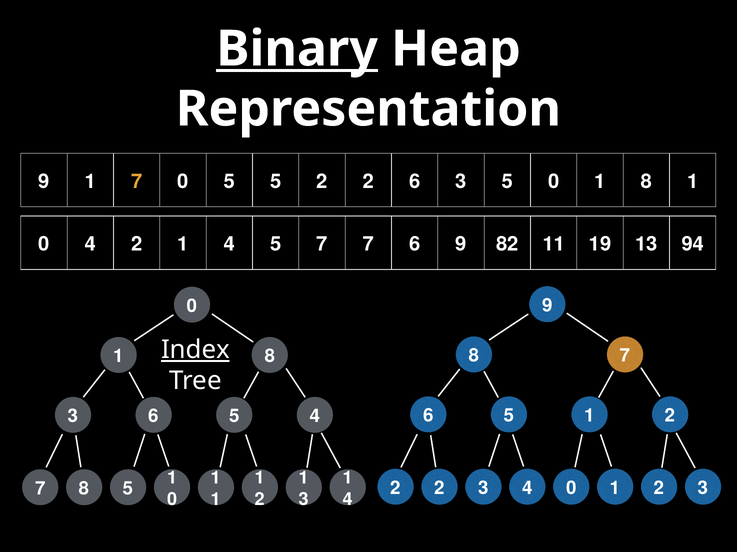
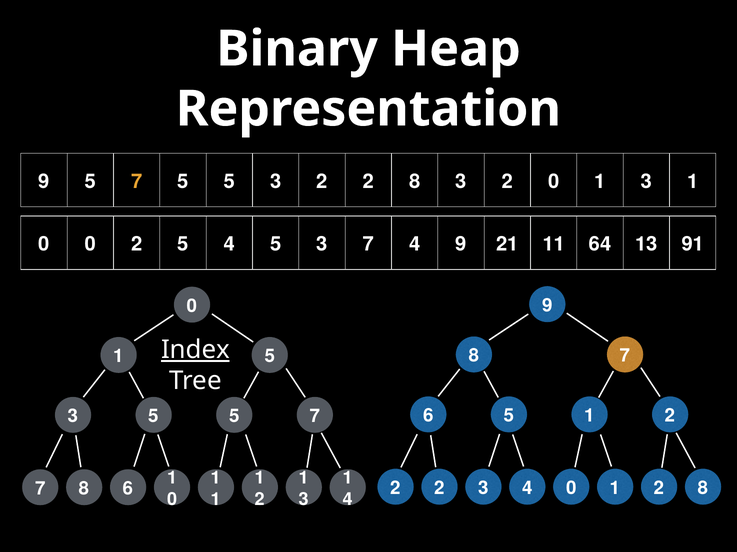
Binary underline: present -> none
9 1: 1 -> 5
7 0: 0 -> 5
5 at (276, 182): 5 -> 3
2 2 6: 6 -> 8
5 at (507, 182): 5 -> 2
8 at (646, 182): 8 -> 3
0 4: 4 -> 0
1 at (183, 245): 1 -> 5
4 5 7: 7 -> 3
6 at (415, 245): 6 -> 4
82: 82 -> 21
19: 19 -> 64
94: 94 -> 91
8 at (270, 357): 8 -> 5
3 6: 6 -> 5
4 at (315, 417): 4 -> 7
3 at (703, 489): 3 -> 8
8 5: 5 -> 6
